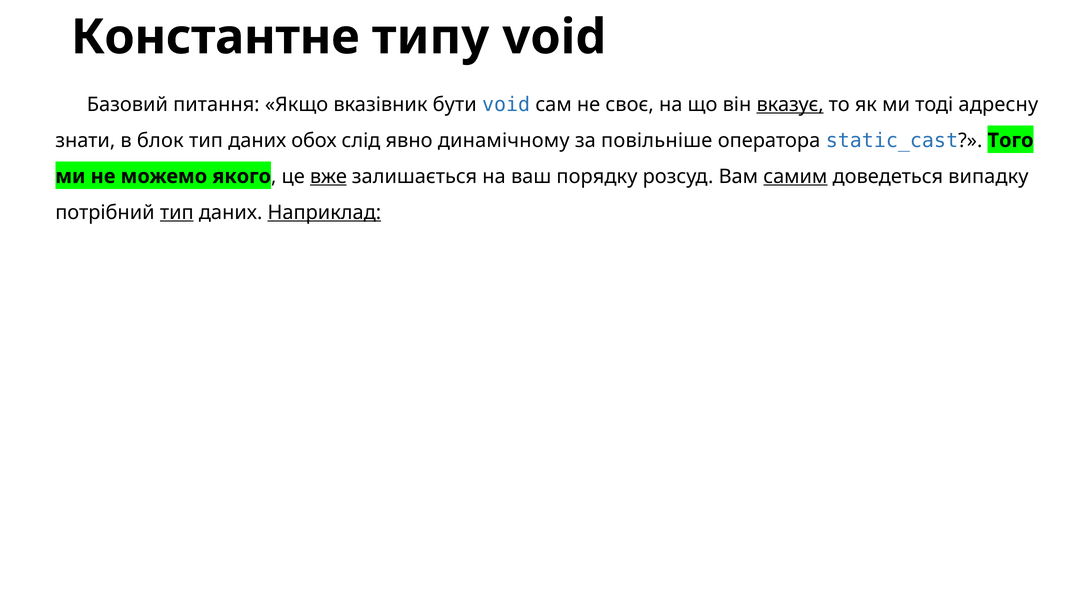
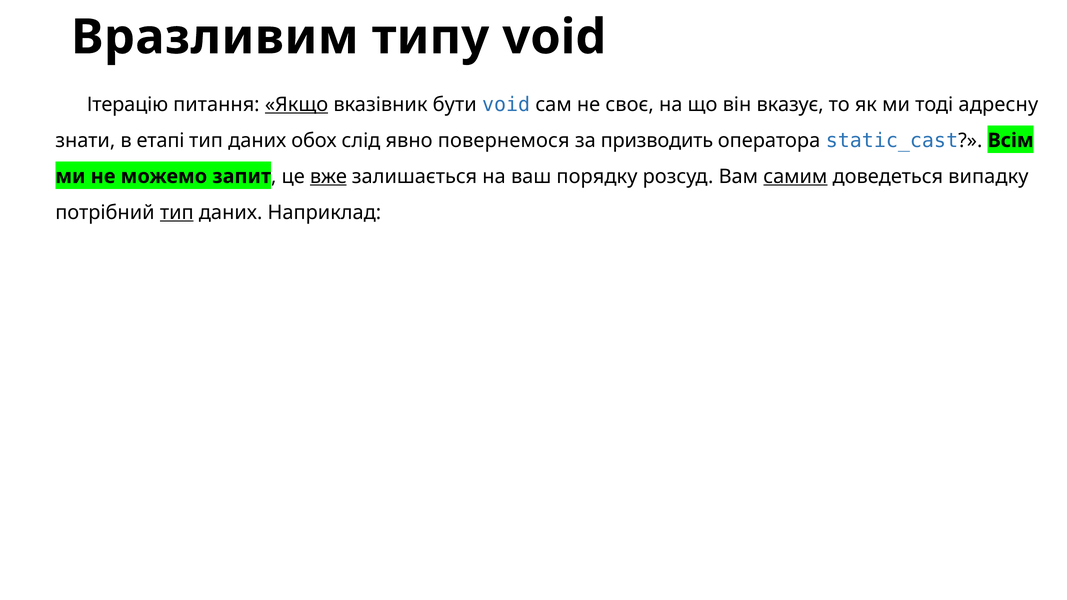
Константне: Константне -> Вразливим
Базовий: Базовий -> Ітерацію
Якщо underline: none -> present
вказує underline: present -> none
блок: блок -> етапі
динамічному: динамічному -> повернемося
повільніше: повільніше -> призводить
Того: Того -> Всім
якого: якого -> запит
Наприклад underline: present -> none
